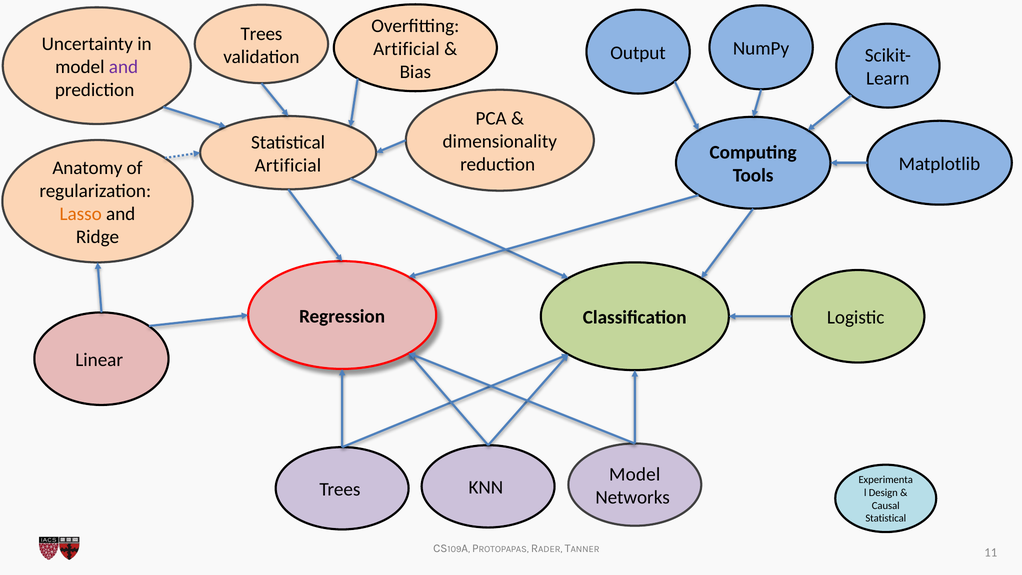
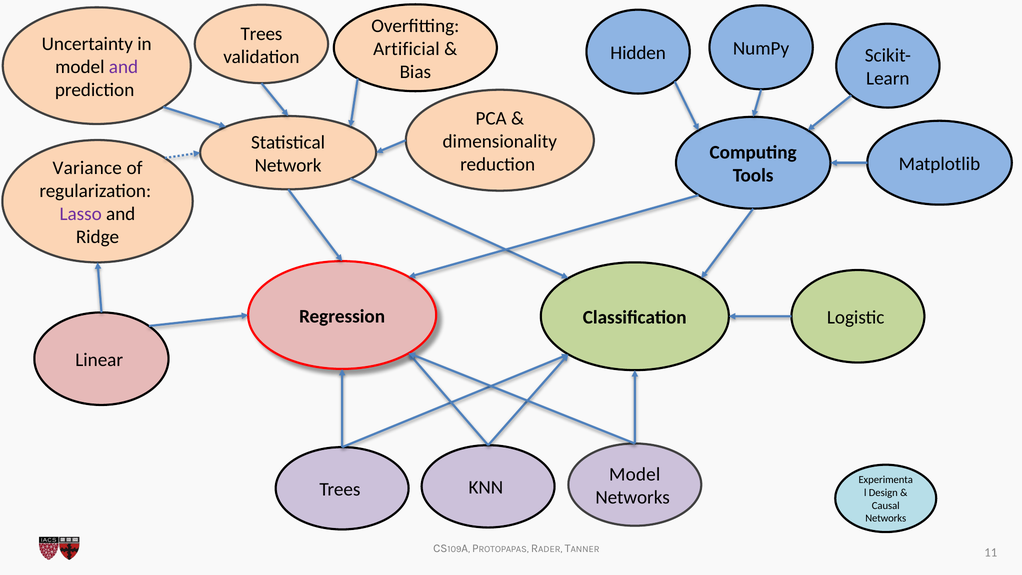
Output: Output -> Hidden
Artificial at (288, 165): Artificial -> Network
Anatomy: Anatomy -> Variance
Lasso colour: orange -> purple
Statistical at (886, 518): Statistical -> Networks
